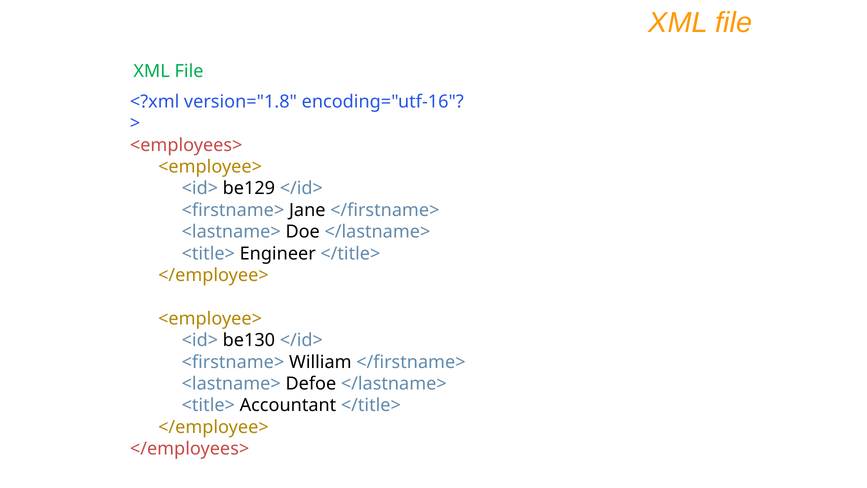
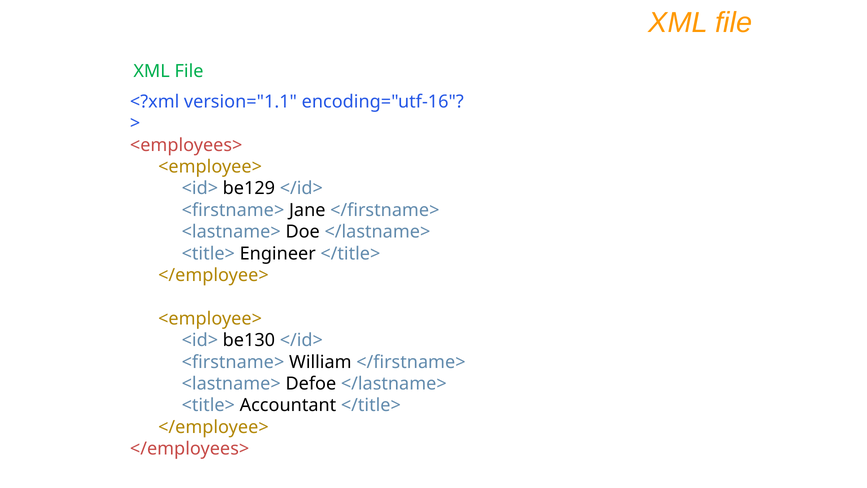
version="1.8: version="1.8 -> version="1.1
